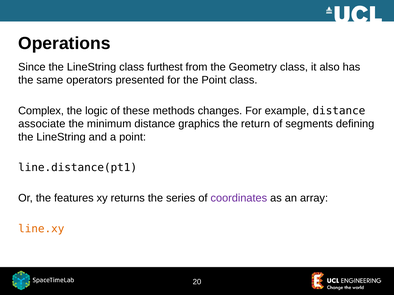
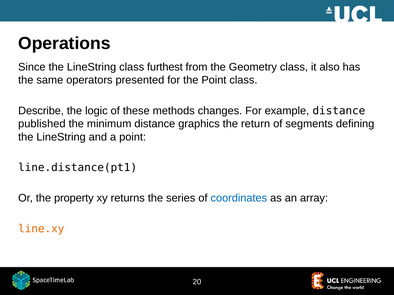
Complex: Complex -> Describe
associate: associate -> published
features: features -> property
coordinates colour: purple -> blue
